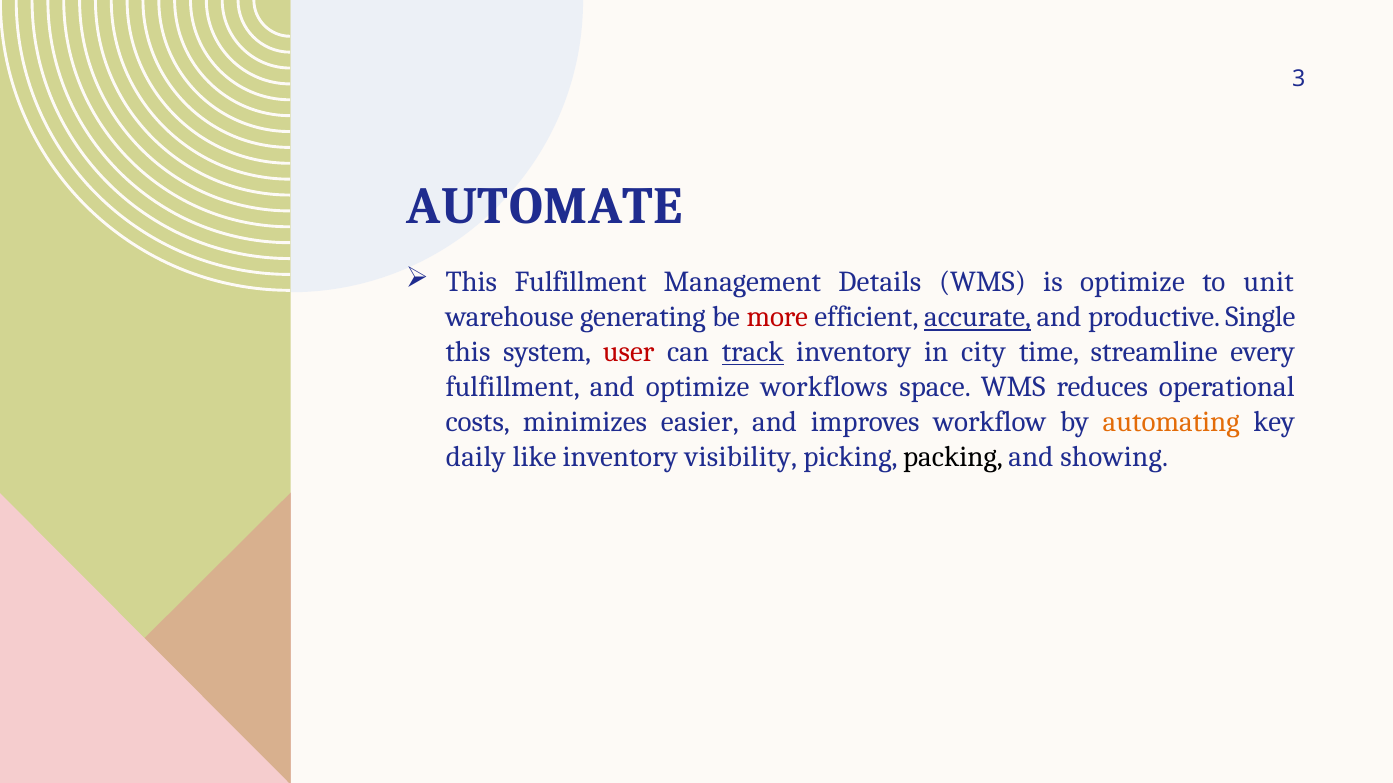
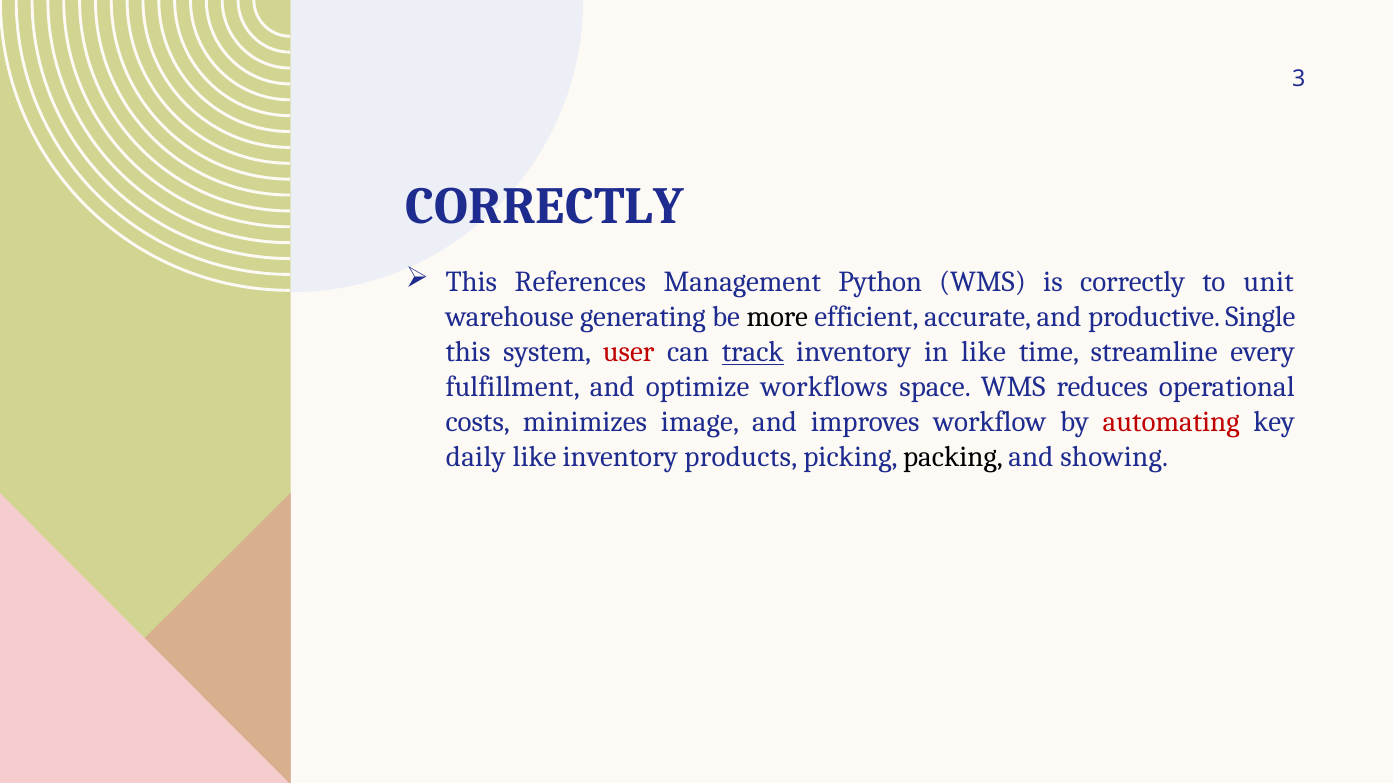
AUTOMATE at (545, 207): AUTOMATE -> CORRECTLY
This Fulfillment: Fulfillment -> References
Details: Details -> Python
is optimize: optimize -> correctly
more colour: red -> black
accurate underline: present -> none
in city: city -> like
easier: easier -> image
automating colour: orange -> red
visibility: visibility -> products
